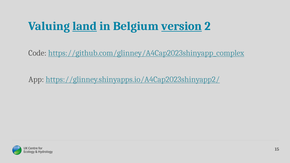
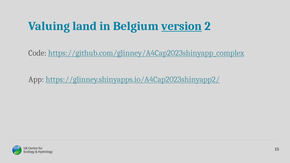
land underline: present -> none
